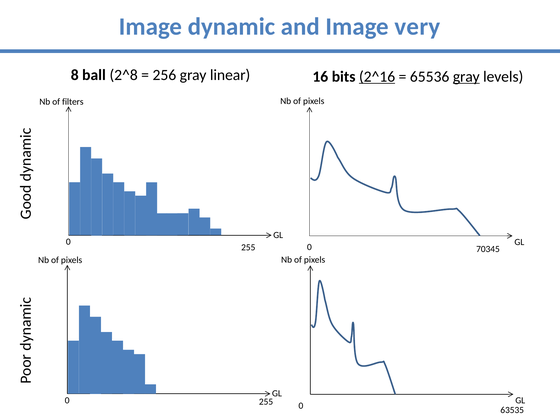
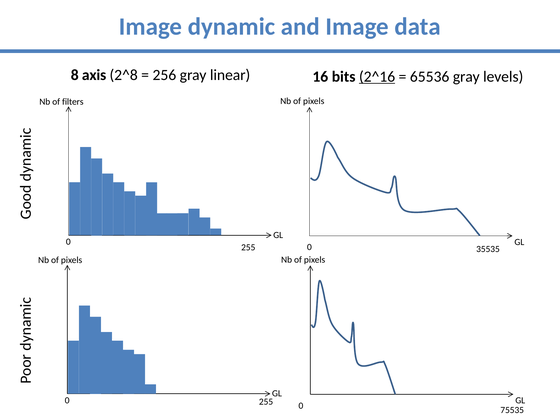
very: very -> data
ball: ball -> axis
gray at (466, 77) underline: present -> none
70345: 70345 -> 35535
63535: 63535 -> 75535
